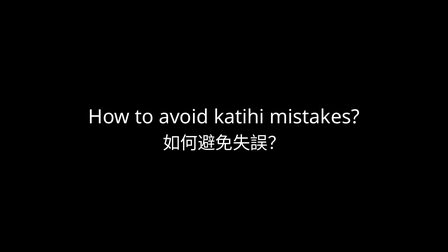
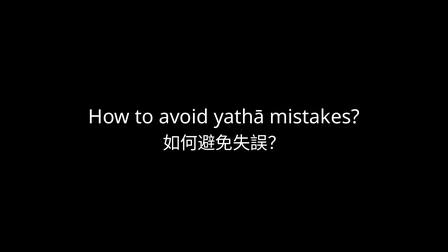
katihi: katihi -> yathā
